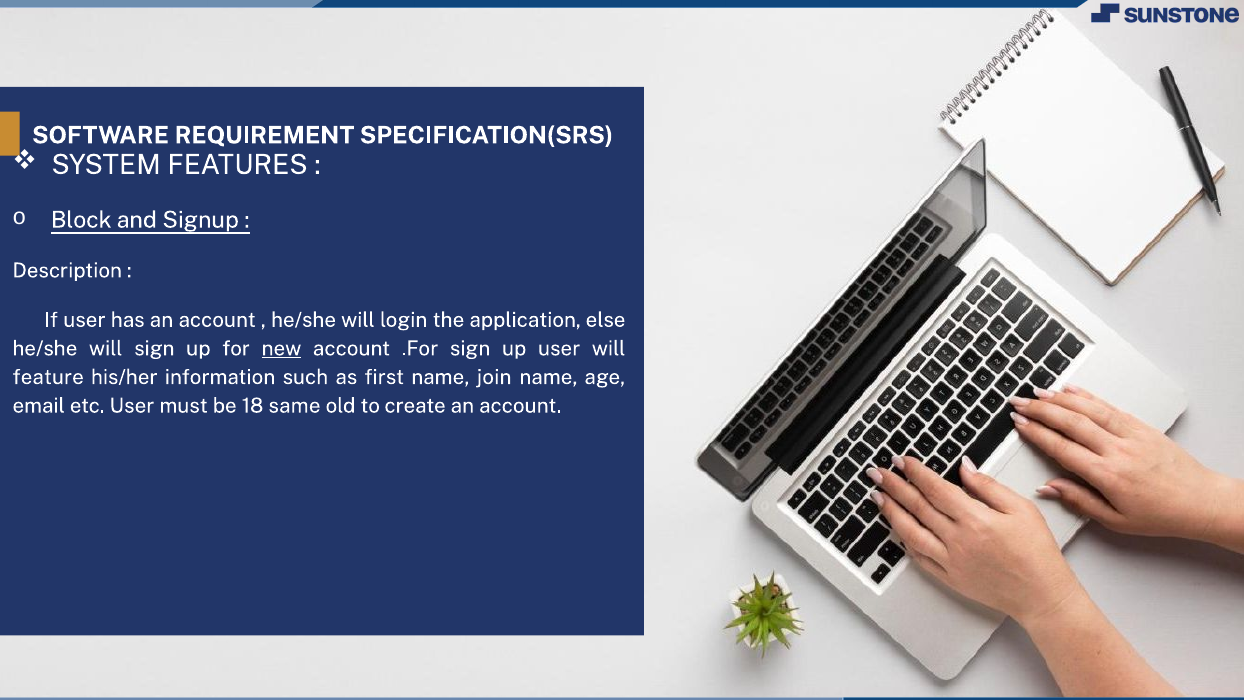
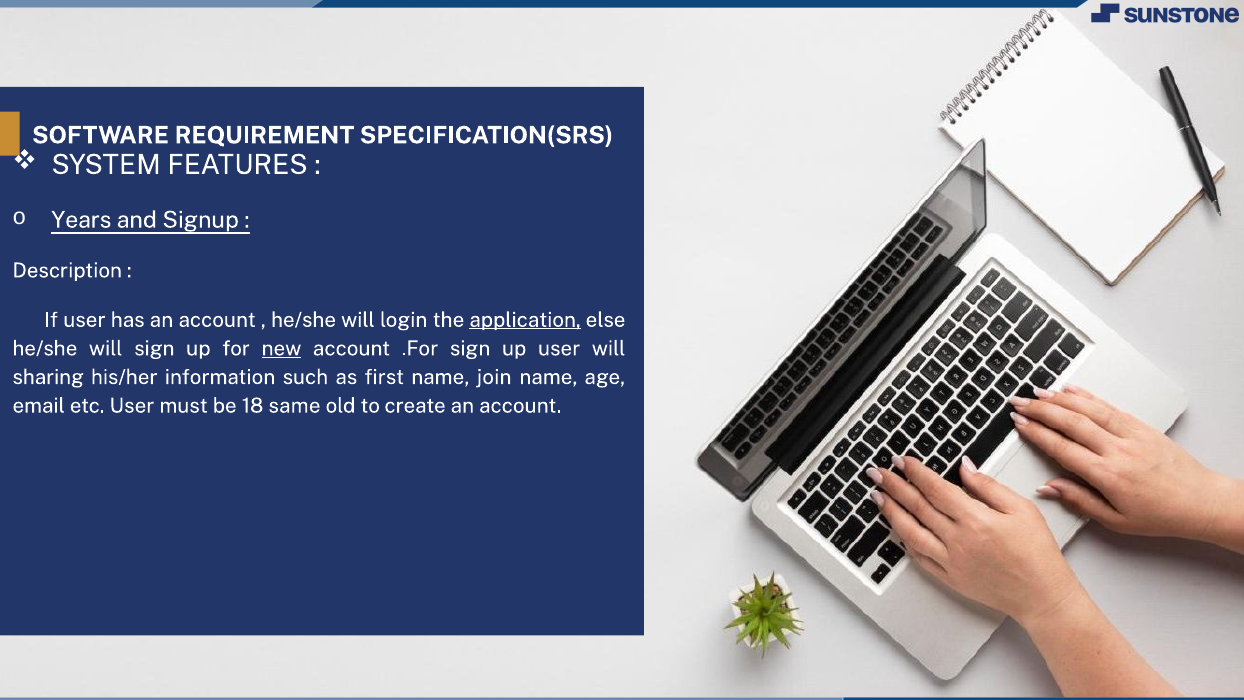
Block: Block -> Years
application underline: none -> present
feature: feature -> sharing
